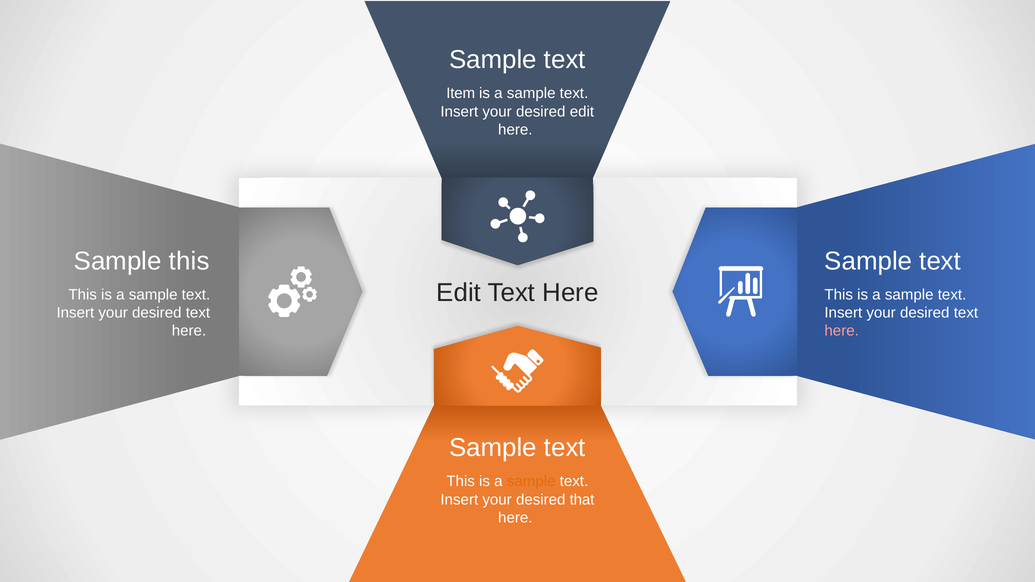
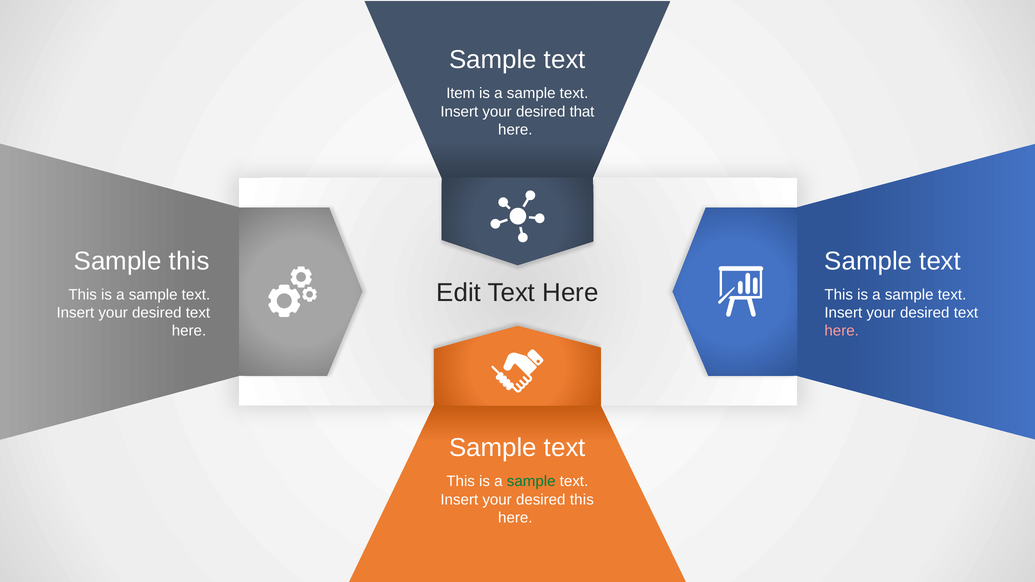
desired edit: edit -> that
sample at (531, 482) colour: orange -> green
desired that: that -> this
